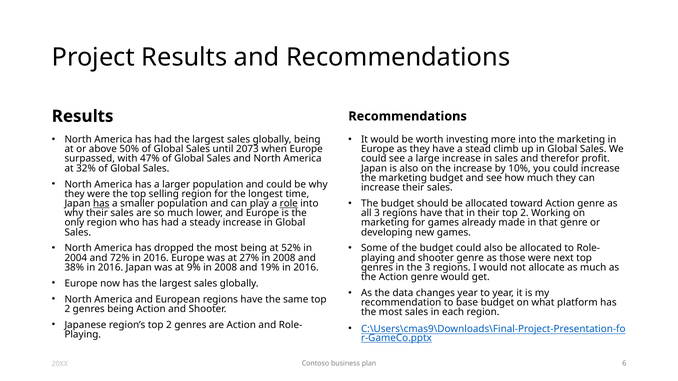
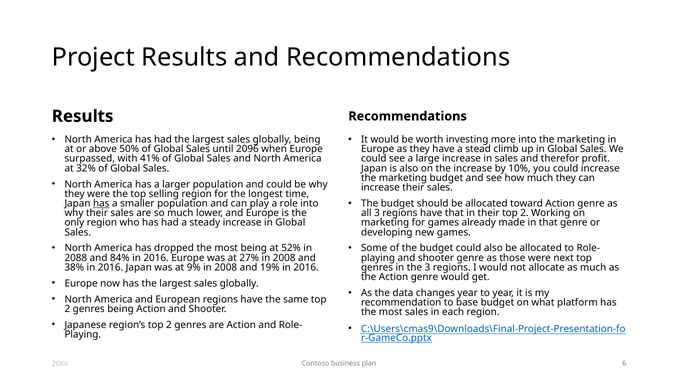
2073: 2073 -> 2096
47%: 47% -> 41%
role underline: present -> none
2004: 2004 -> 2088
72%: 72% -> 84%
